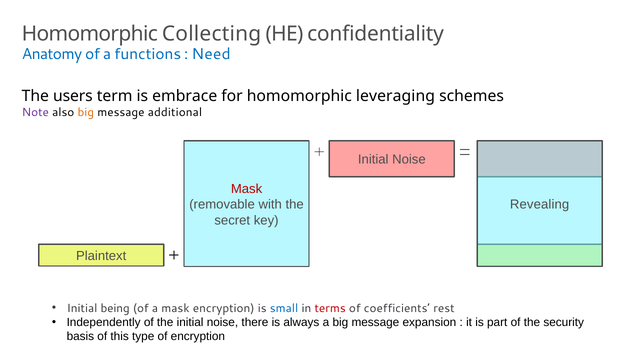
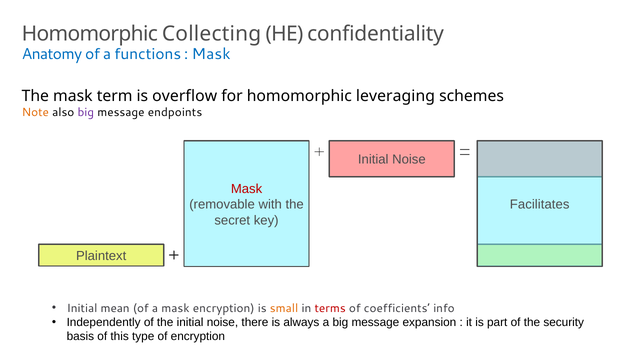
Need at (211, 54): Need -> Mask
The users: users -> mask
embrace: embrace -> overflow
Note colour: purple -> orange
big colour: orange -> purple
additional: additional -> endpoints
Revealing: Revealing -> Facilitates
being: being -> mean
small colour: blue -> orange
rest: rest -> info
